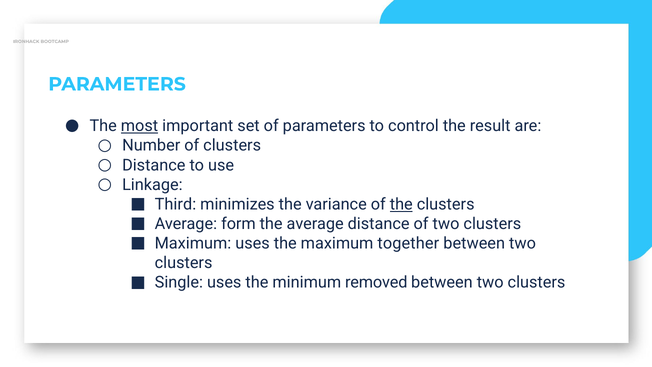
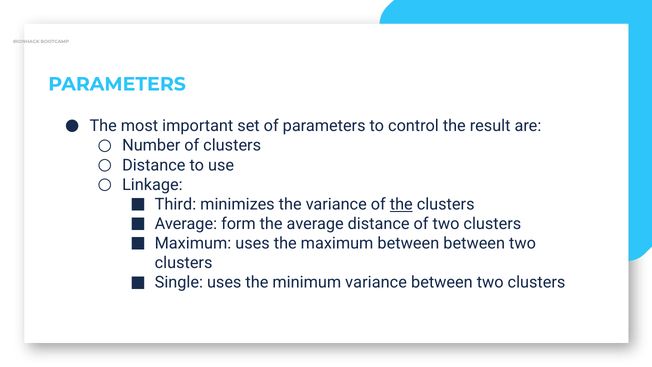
most underline: present -> none
maximum together: together -> between
minimum removed: removed -> variance
